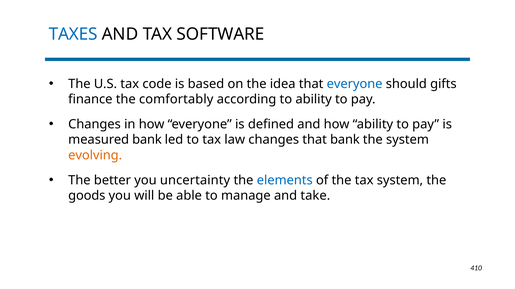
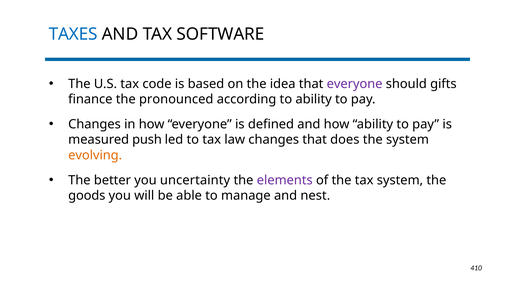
everyone at (355, 84) colour: blue -> purple
comfortably: comfortably -> pronounced
measured bank: bank -> push
that bank: bank -> does
elements colour: blue -> purple
take: take -> nest
